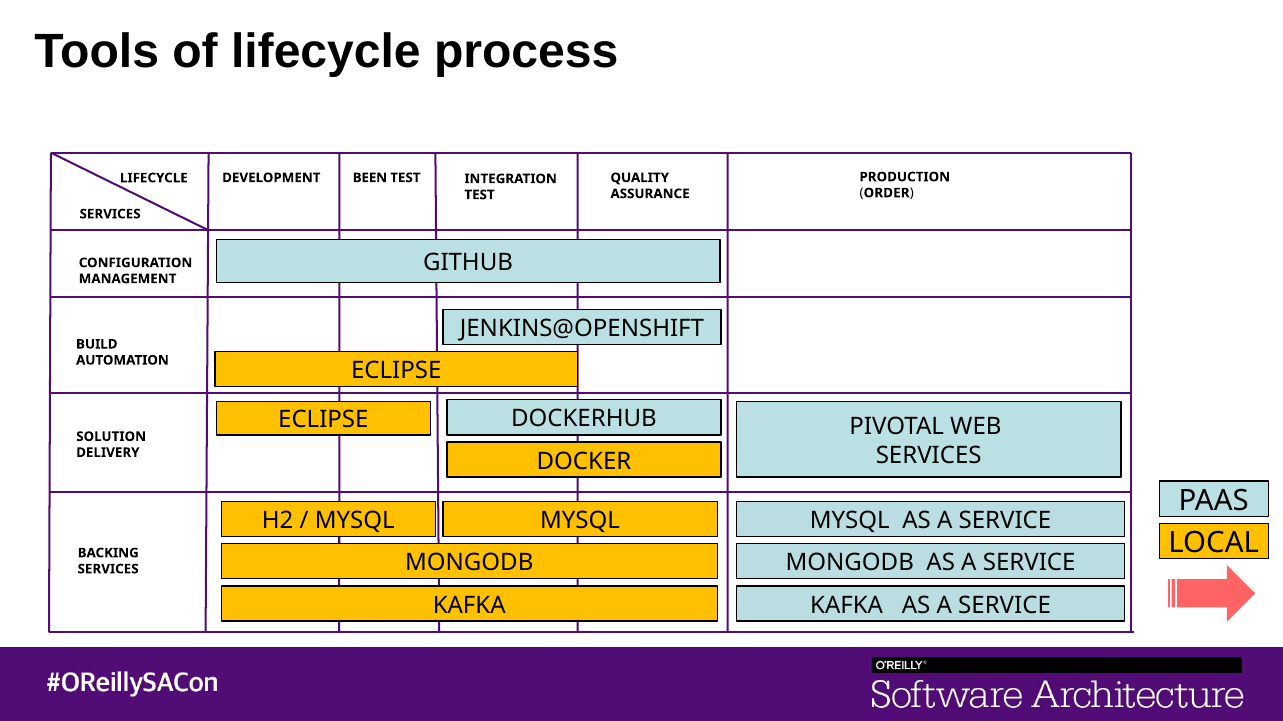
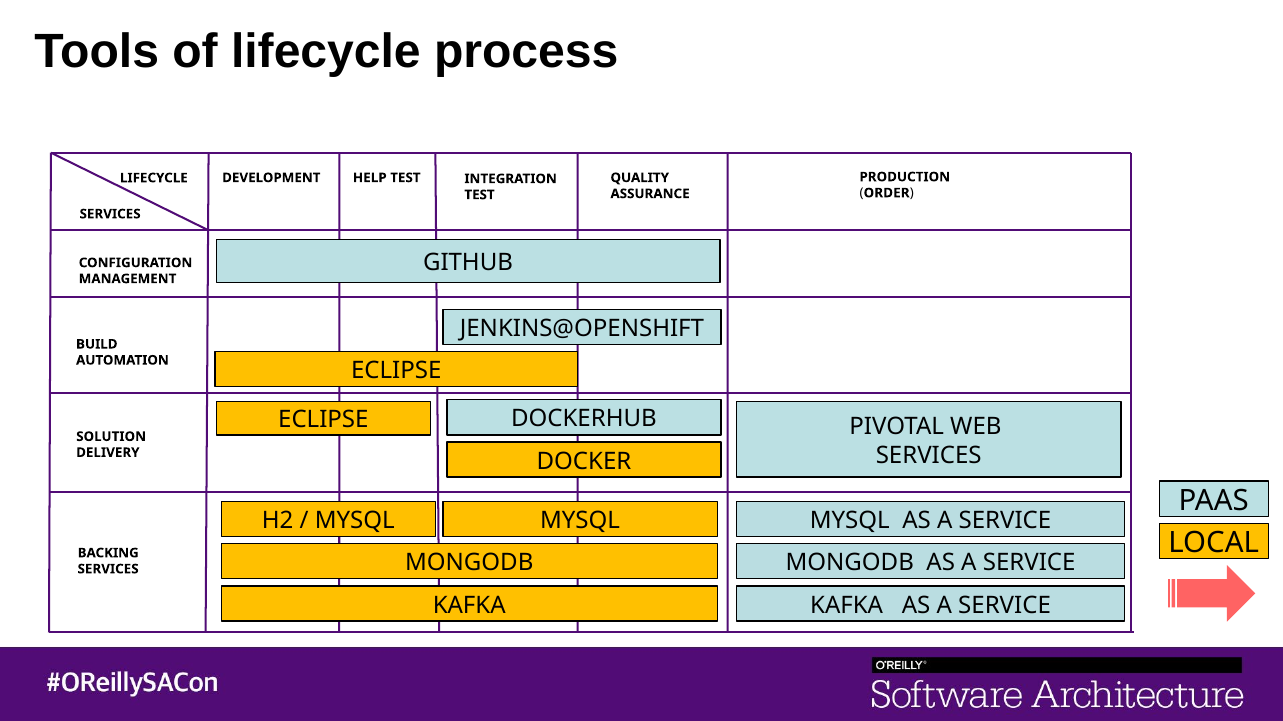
BEEN: BEEN -> HELP
